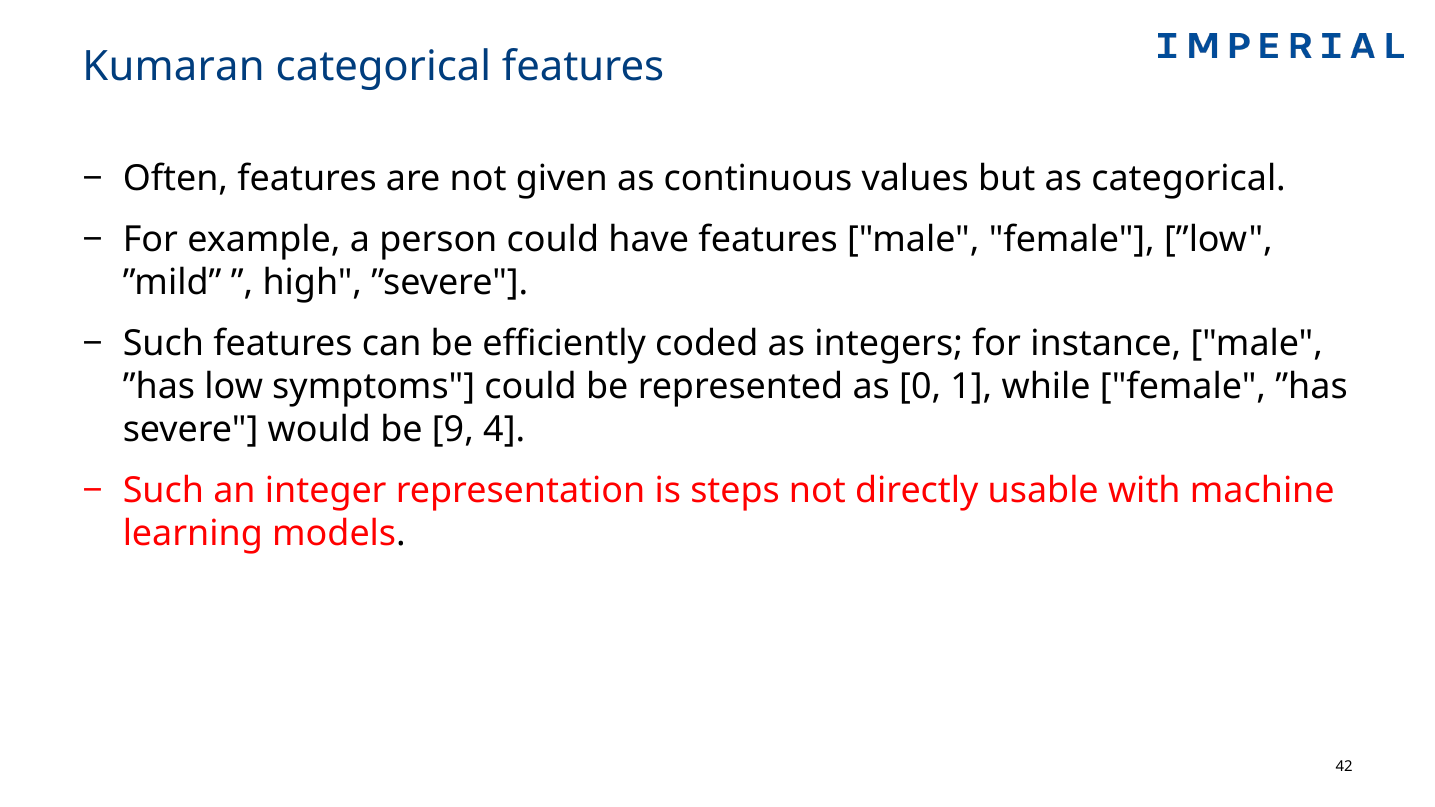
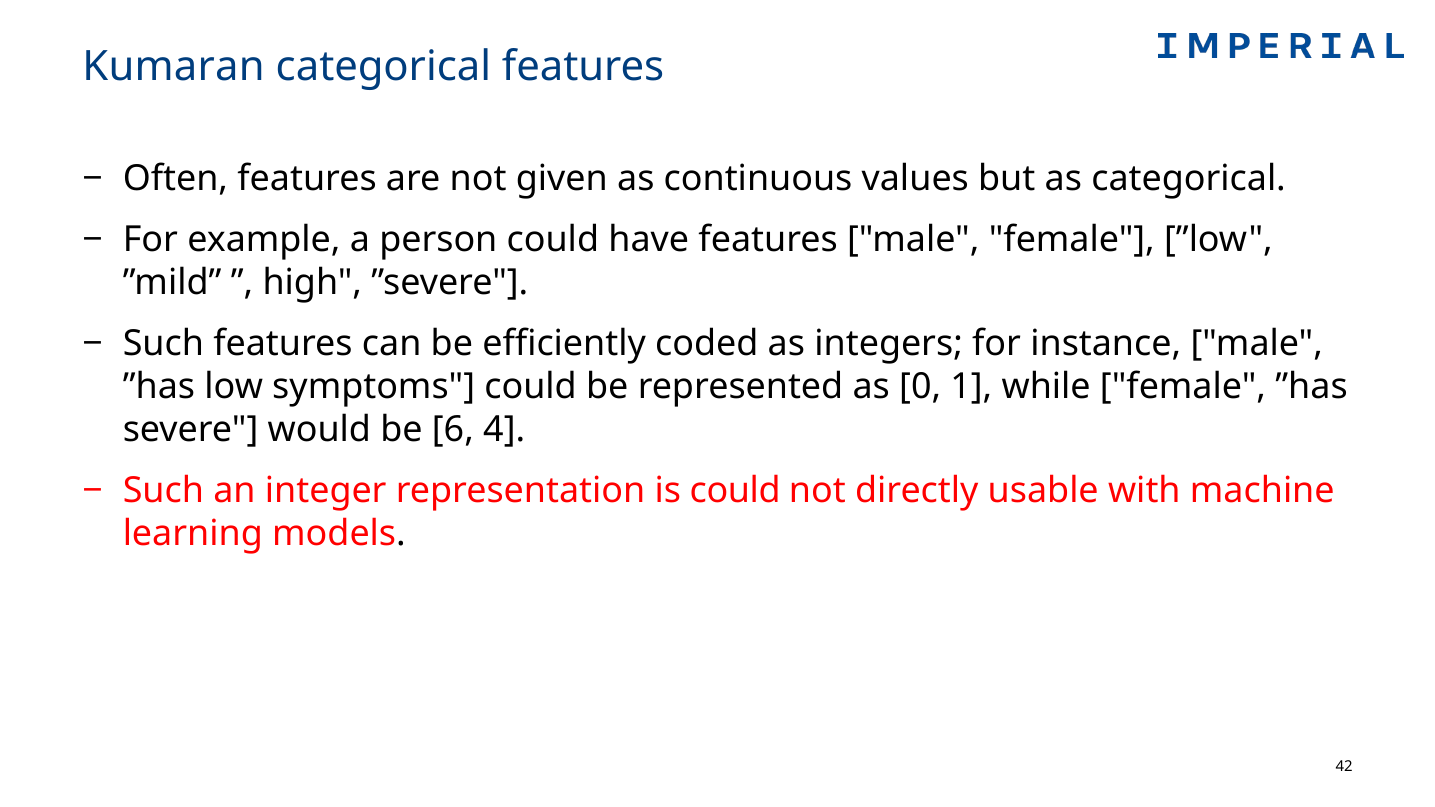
9: 9 -> 6
is steps: steps -> could
